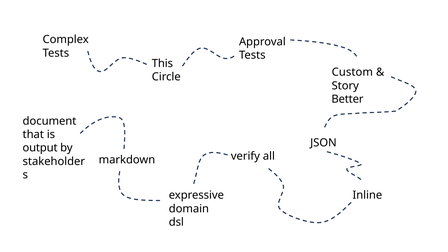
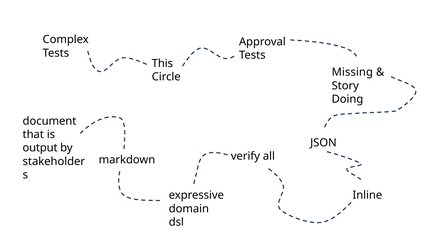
Custom: Custom -> Missing
Better: Better -> Doing
